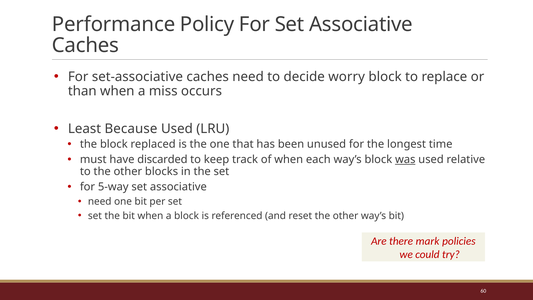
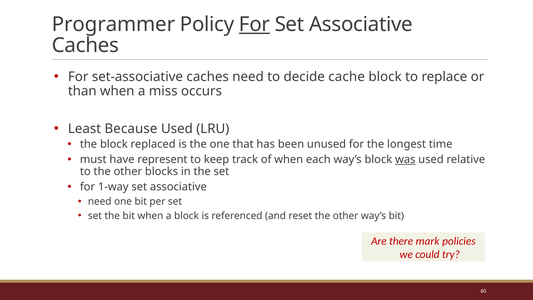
Performance: Performance -> Programmer
For at (255, 24) underline: none -> present
worry: worry -> cache
discarded: discarded -> represent
5-way: 5-way -> 1-way
